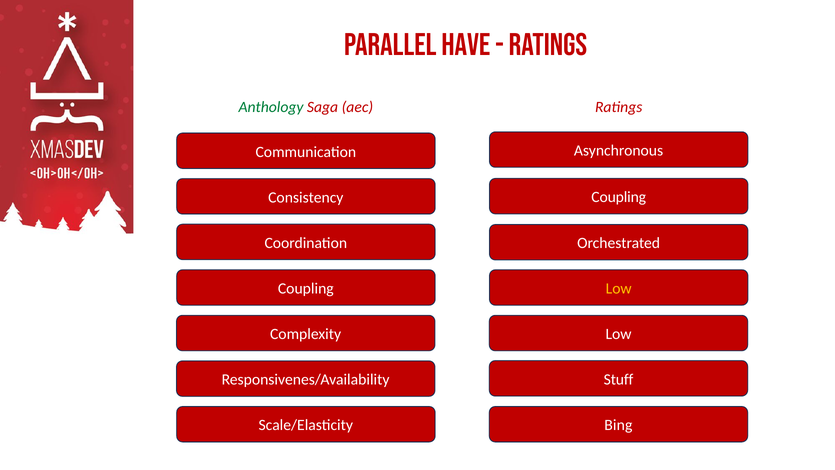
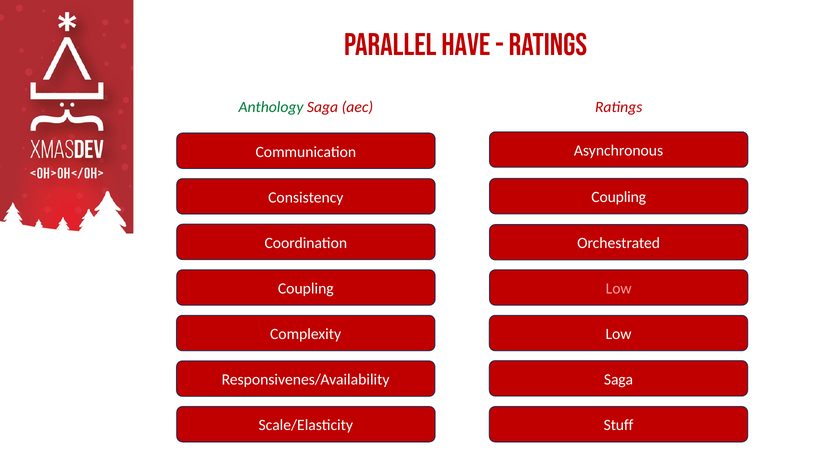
Low at (619, 288) colour: yellow -> pink
Responsivenes/Availability Stuff: Stuff -> Saga
Bing: Bing -> Stuff
